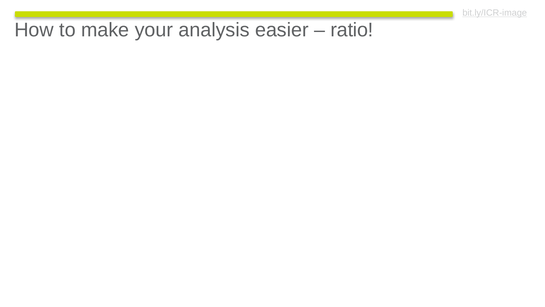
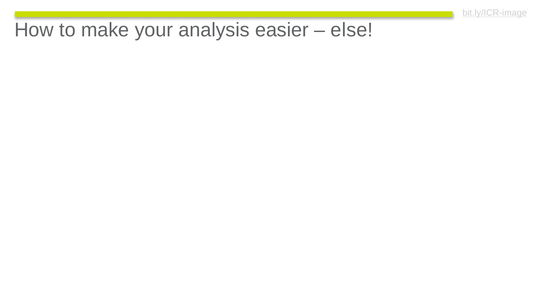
ratio: ratio -> else
